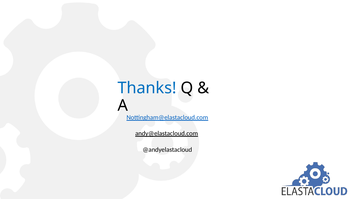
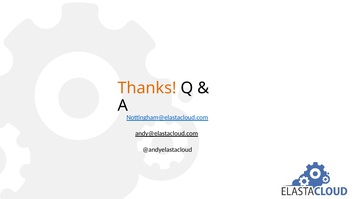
Thanks colour: blue -> orange
